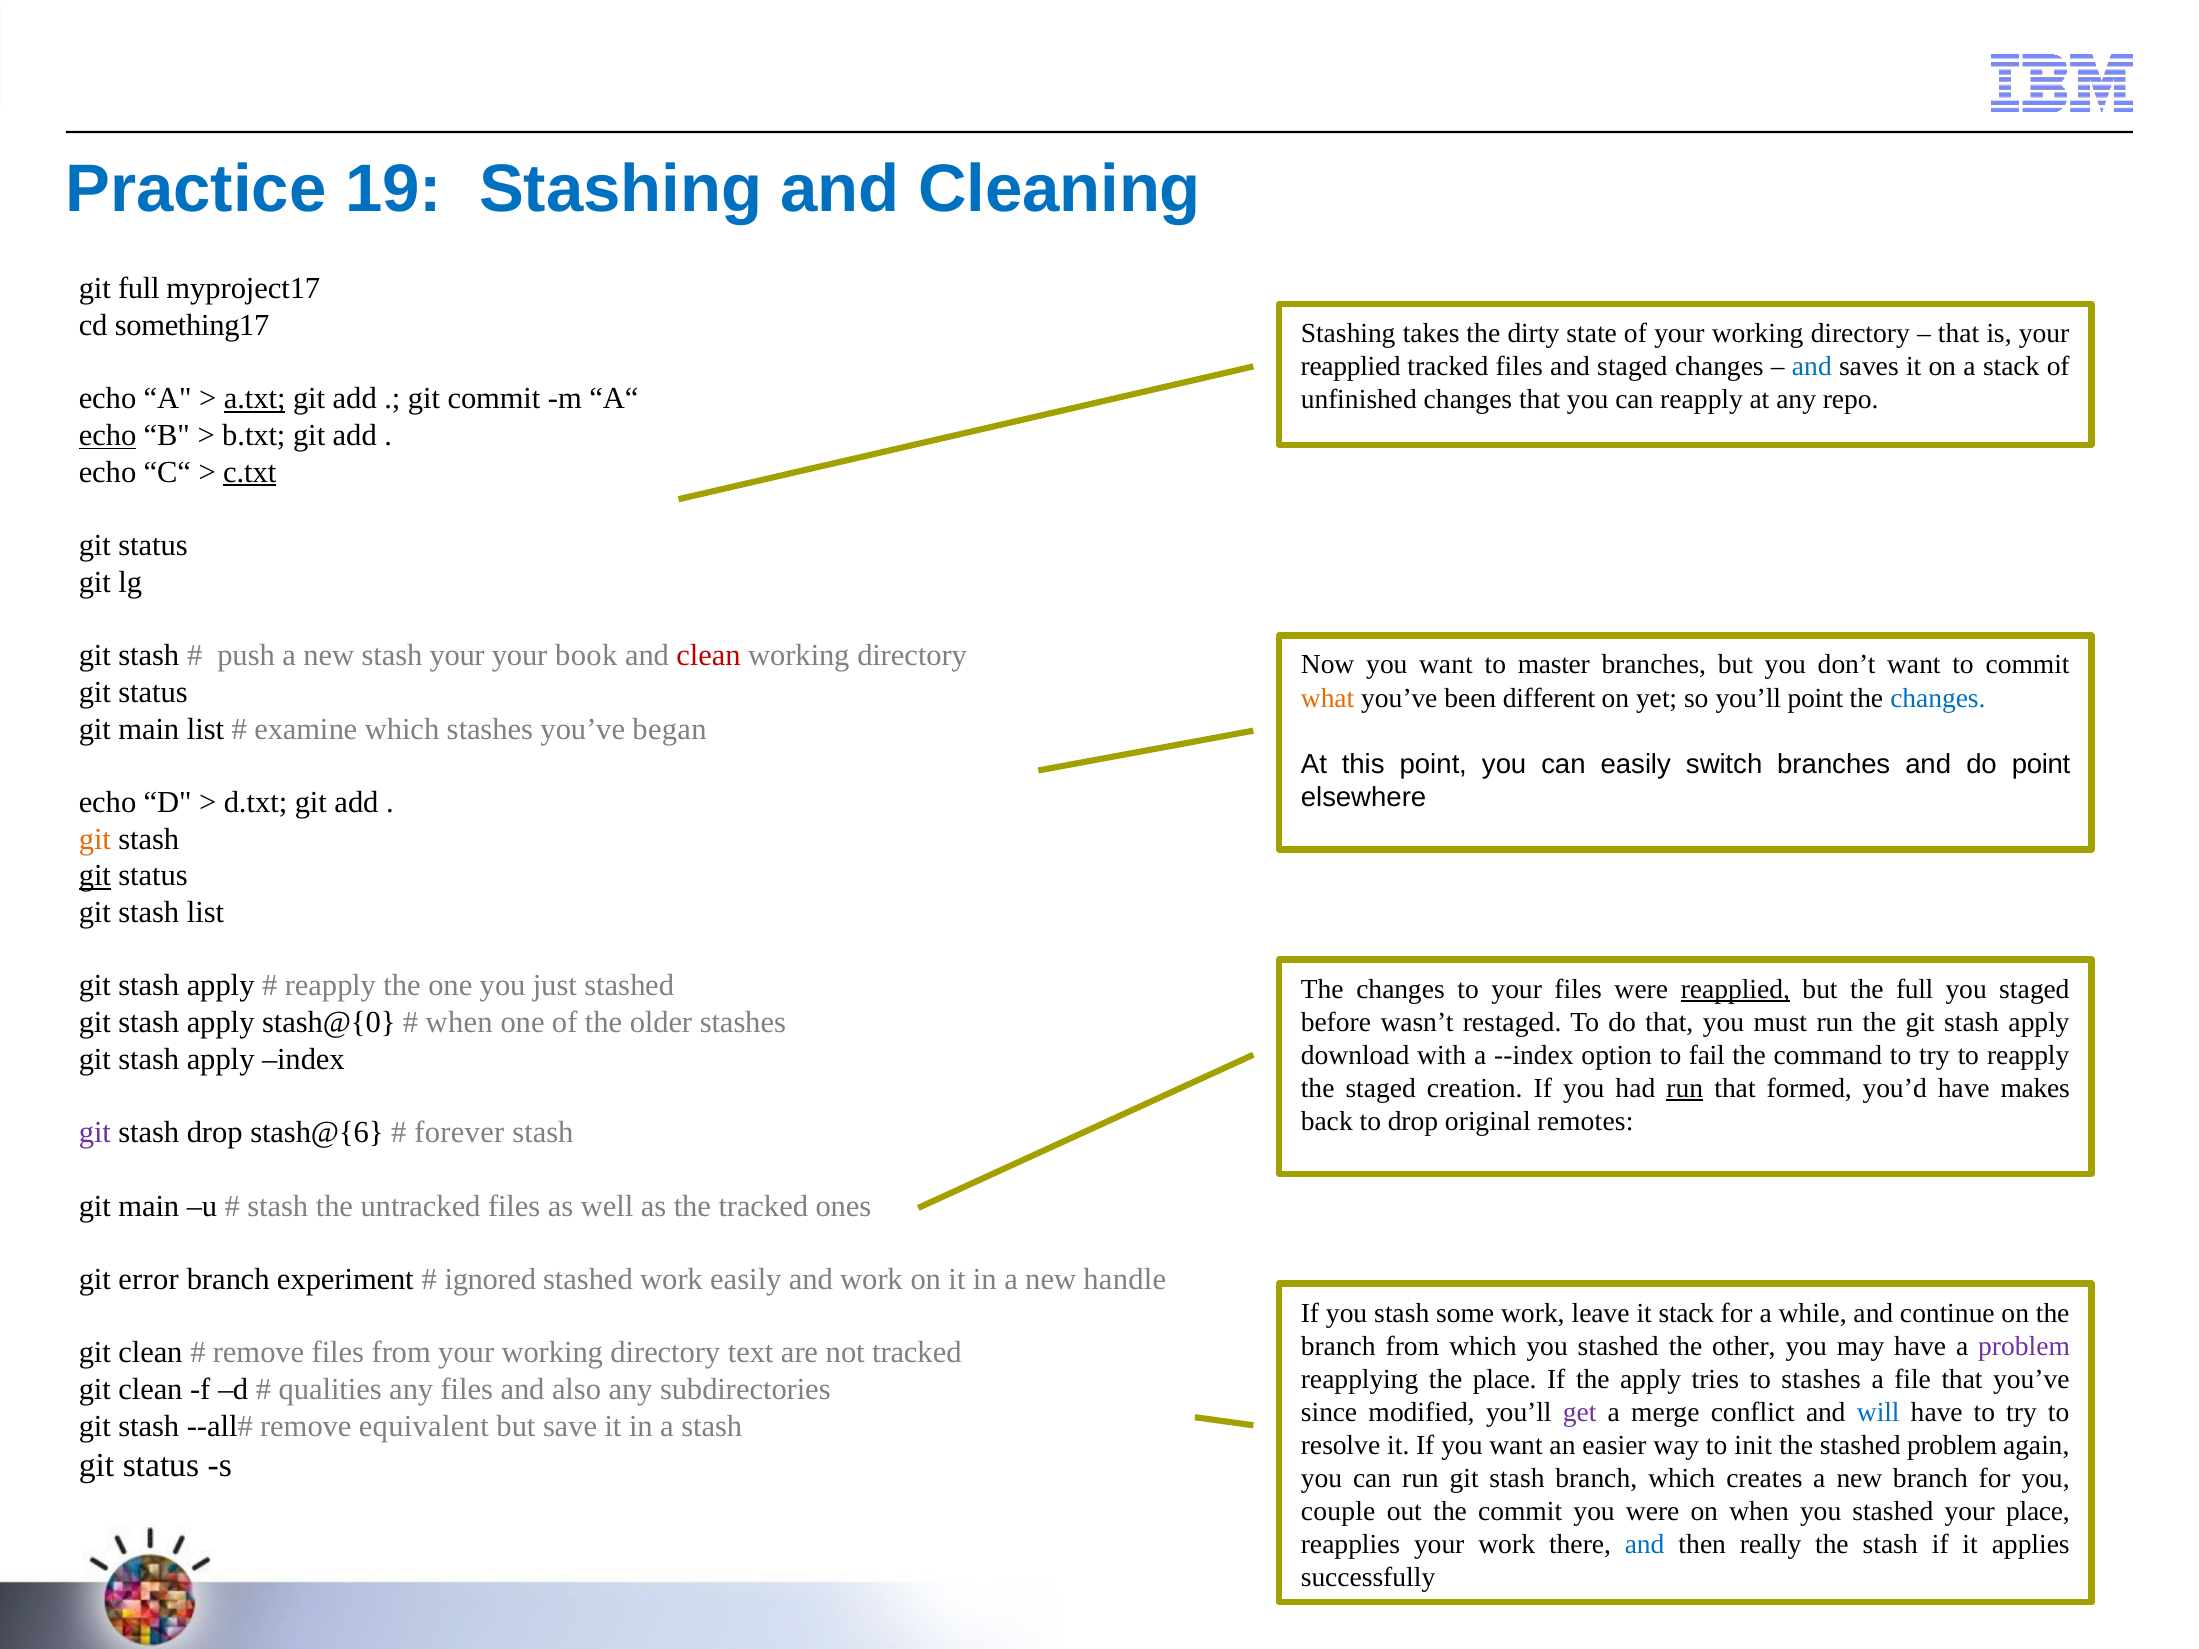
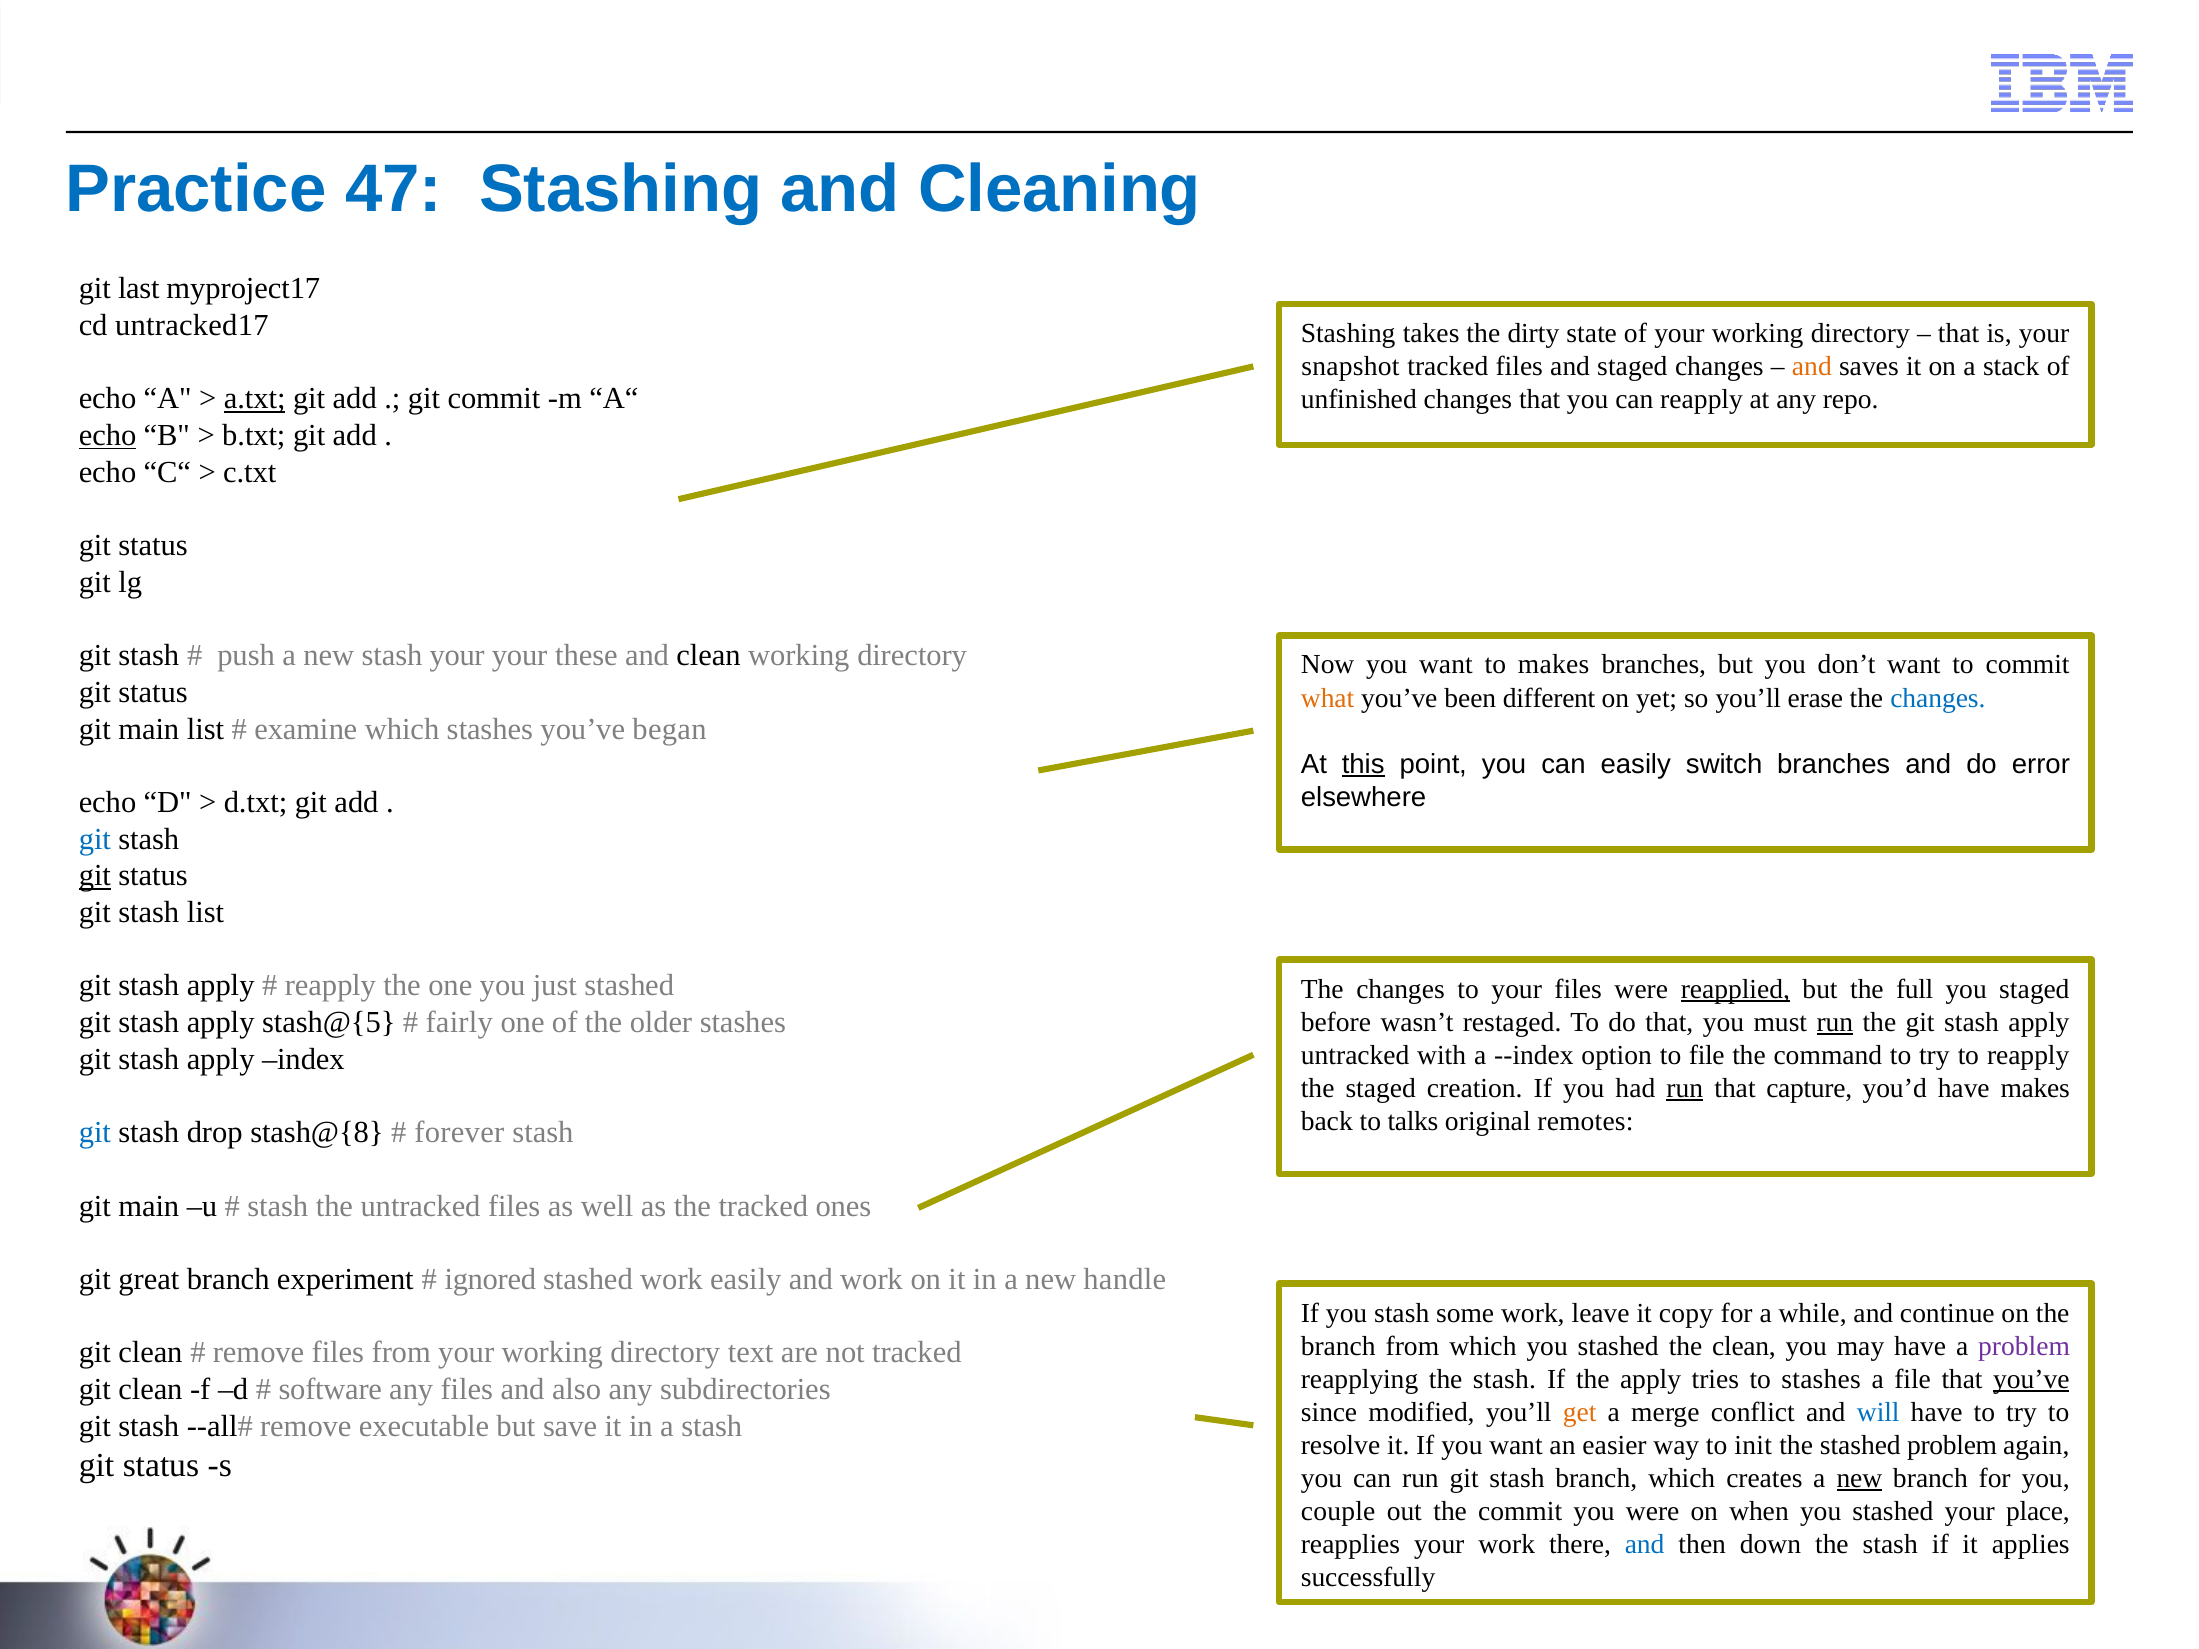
19: 19 -> 47
git full: full -> last
something17: something17 -> untracked17
reapplied at (1351, 366): reapplied -> snapshot
and at (1812, 366) colour: blue -> orange
c.txt underline: present -> none
book: book -> these
clean at (709, 656) colour: red -> black
to master: master -> makes
you’ll point: point -> erase
this underline: none -> present
do point: point -> error
git at (95, 839) colour: orange -> blue
stash@{0: stash@{0 -> stash@{5
when at (459, 1023): when -> fairly
run at (1835, 1022) underline: none -> present
download at (1355, 1055): download -> untracked
to fail: fail -> file
formed: formed -> capture
to drop: drop -> talks
git at (95, 1133) colour: purple -> blue
stash@{6: stash@{6 -> stash@{8
error: error -> great
it stack: stack -> copy
the other: other -> clean
reapplying the place: place -> stash
you’ve at (2031, 1379) underline: none -> present
qualities: qualities -> software
get colour: purple -> orange
equivalent: equivalent -> executable
new at (1859, 1479) underline: none -> present
really: really -> down
